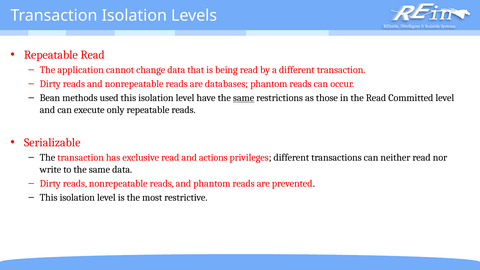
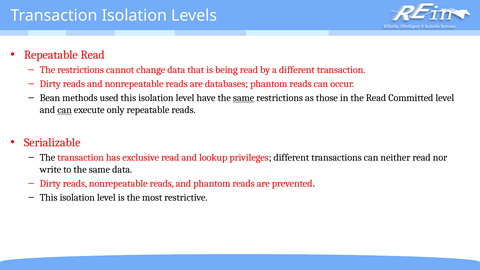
The application: application -> restrictions
can at (65, 110) underline: none -> present
actions: actions -> lookup
